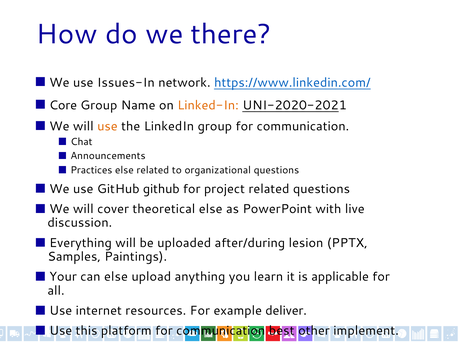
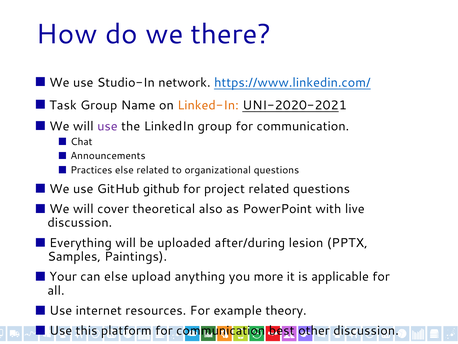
Issues-In: Issues-In -> Studio-In
Core: Core -> Task
use at (107, 126) colour: orange -> purple
theoretical else: else -> also
learn: learn -> more
deliver: deliver -> theory
other implement: implement -> discussion
